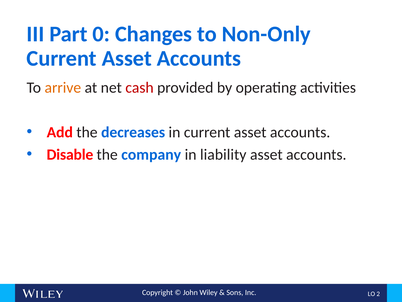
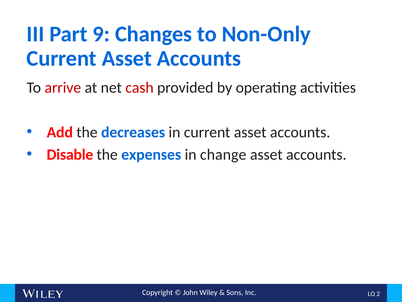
0: 0 -> 9
arrive colour: orange -> red
company: company -> expenses
liability: liability -> change
